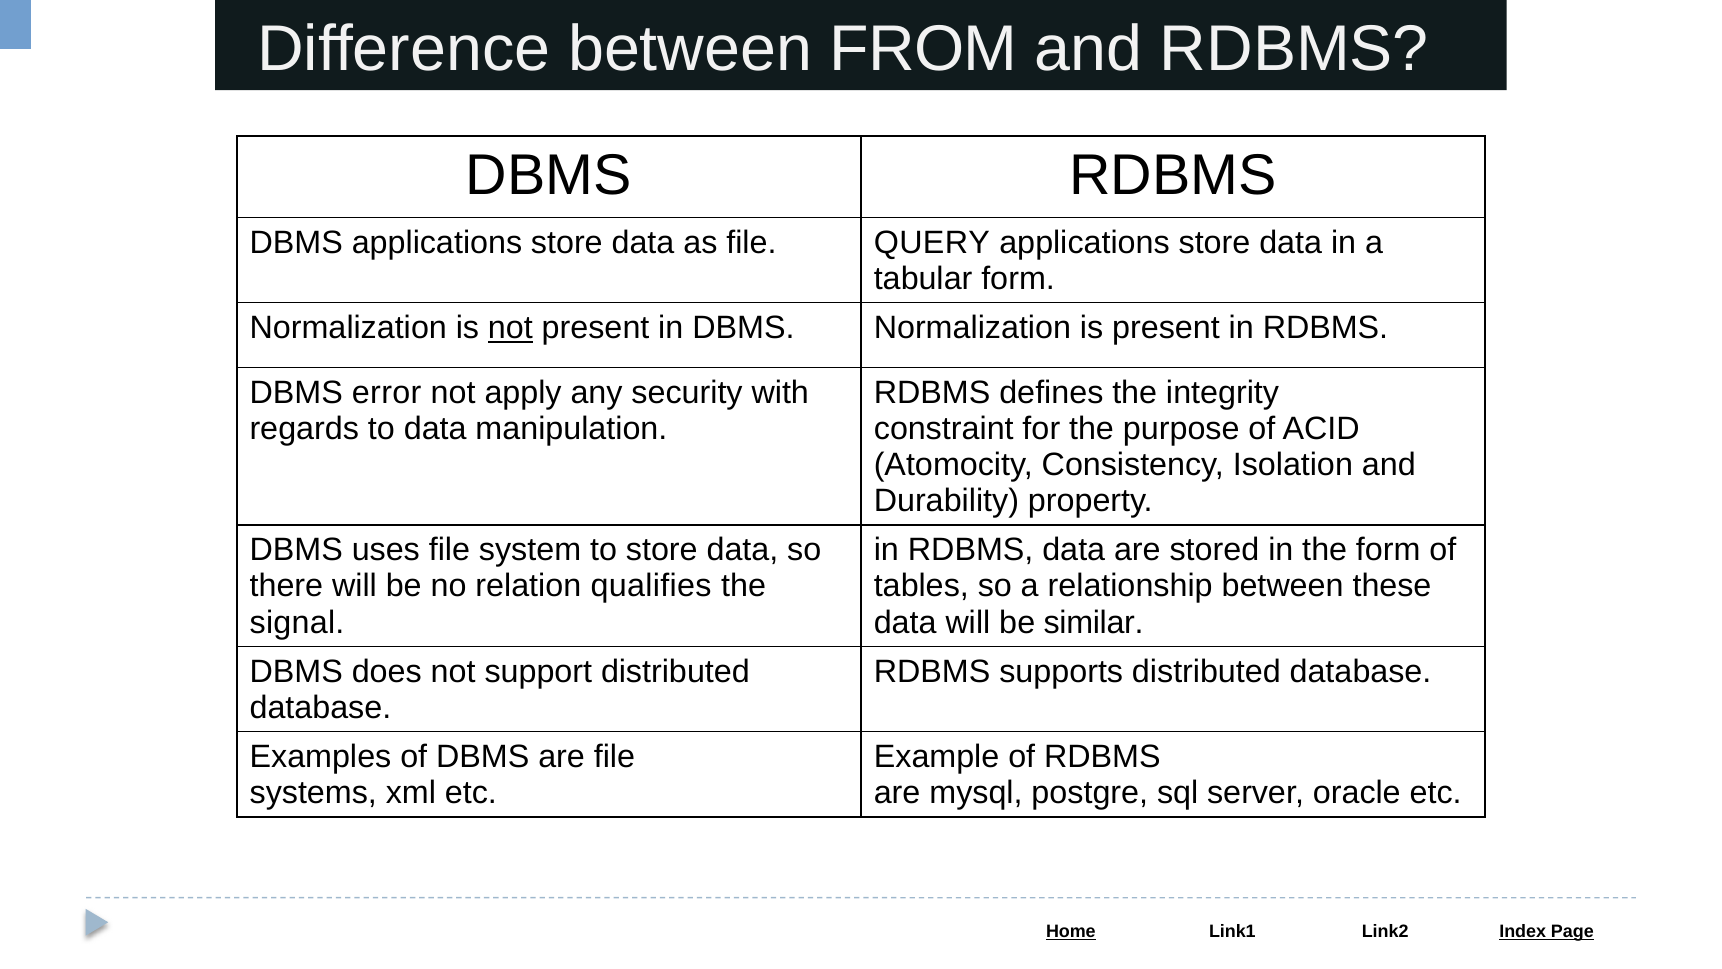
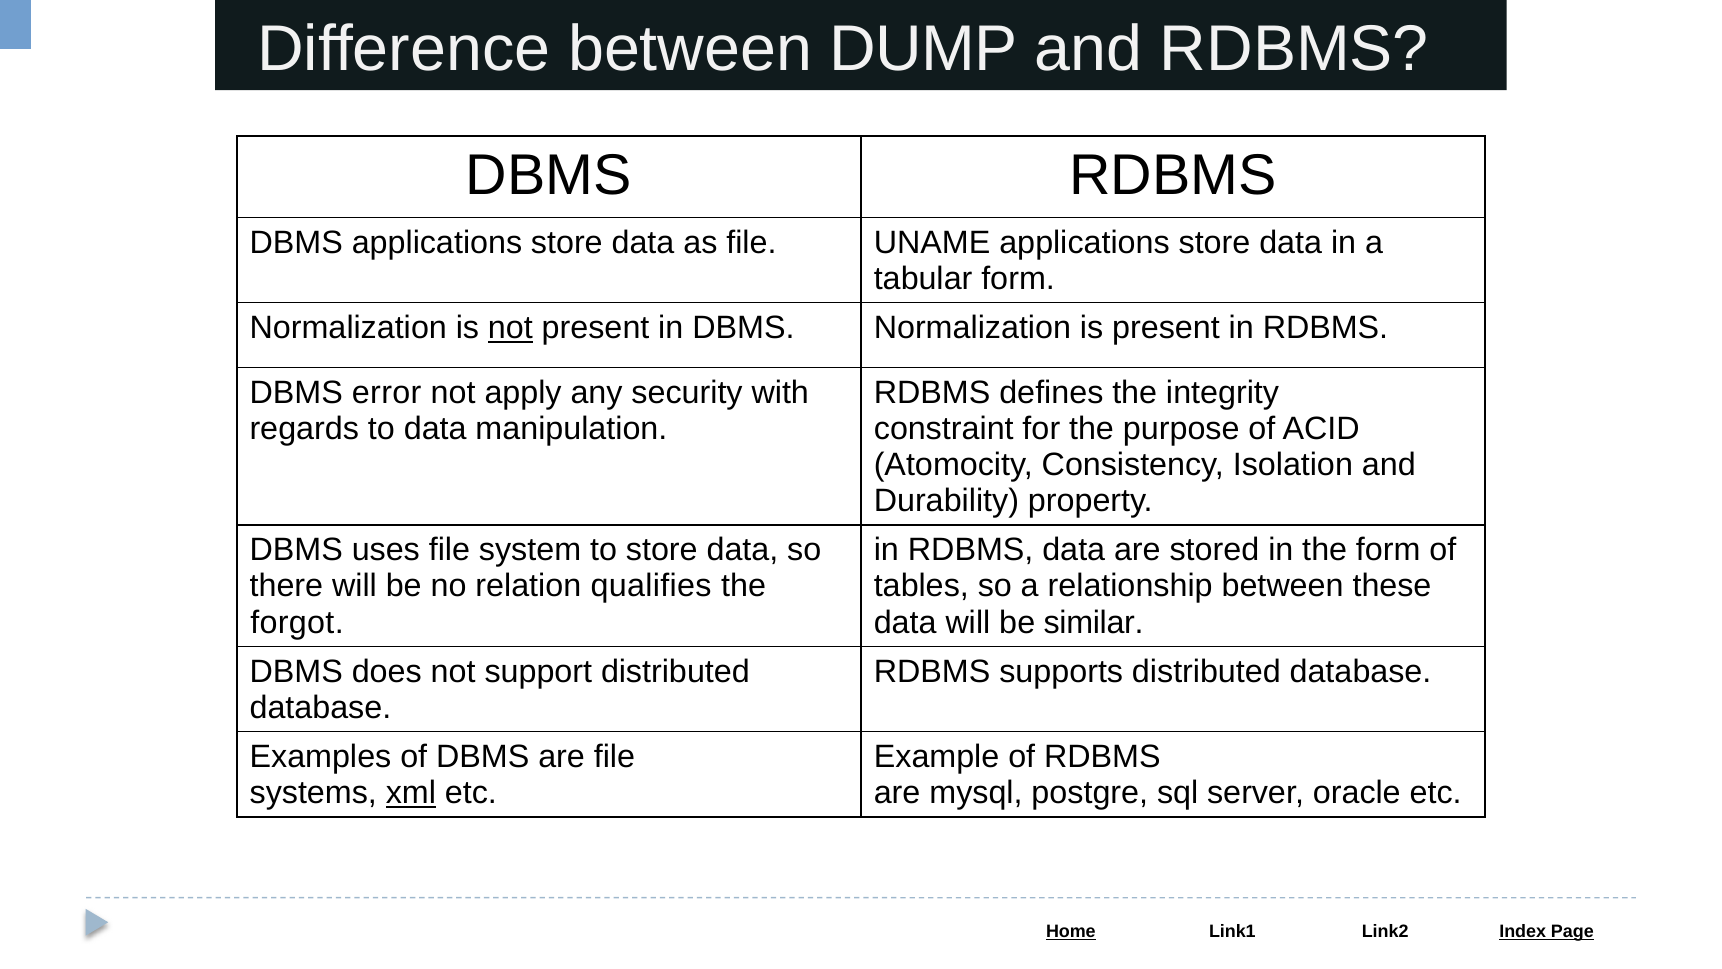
FROM: FROM -> DUMP
QUERY: QUERY -> UNAME
signal: signal -> forgot
xml underline: none -> present
